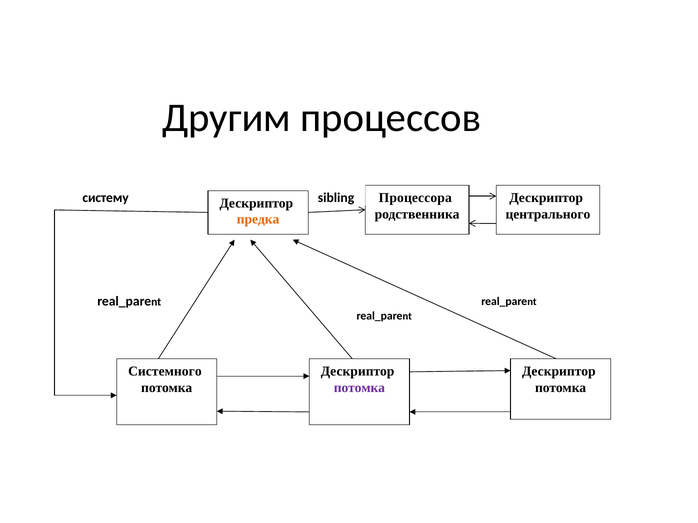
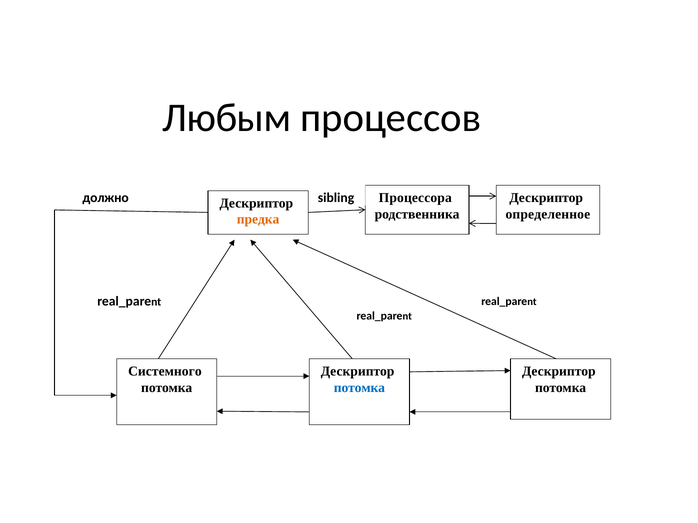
Другим: Другим -> Любым
систему: систему -> должно
центрального: центрального -> определенное
потомка at (359, 388) colour: purple -> blue
